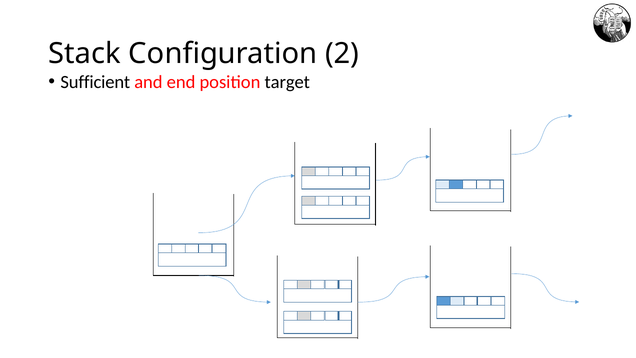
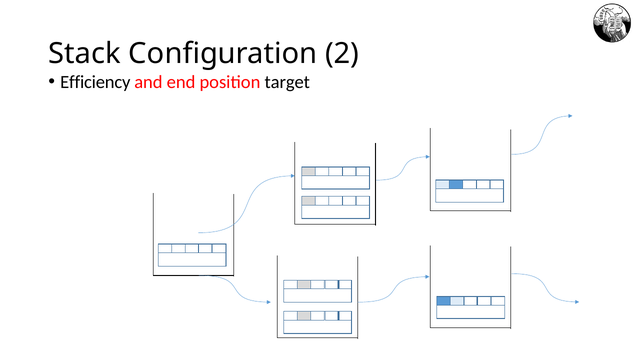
Sufficient: Sufficient -> Efficiency
